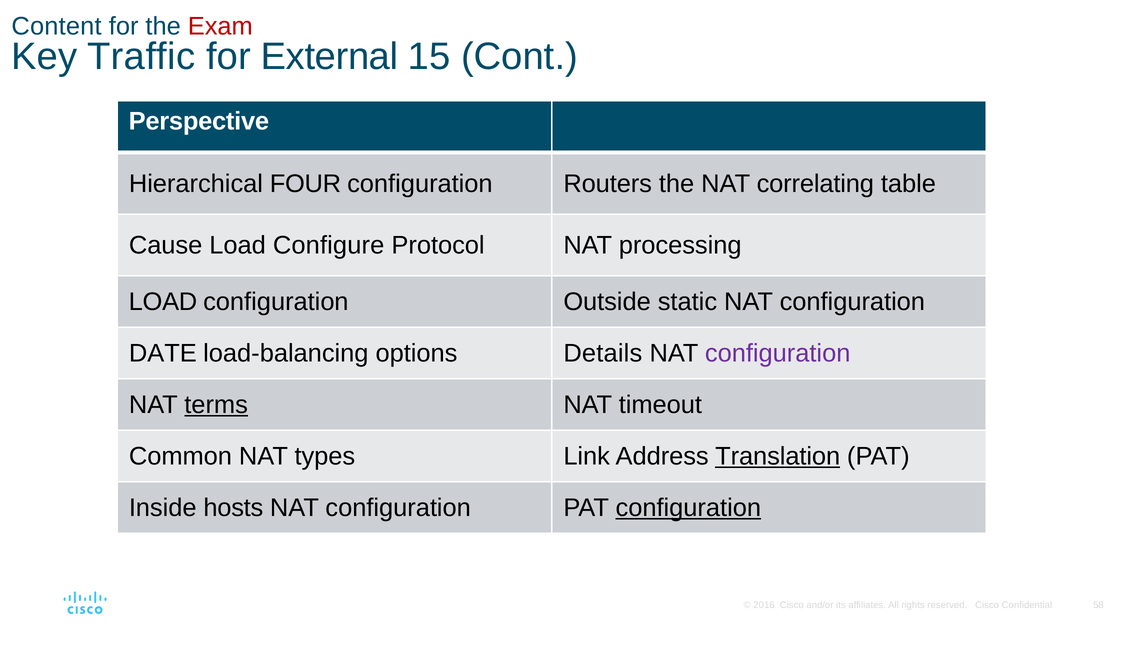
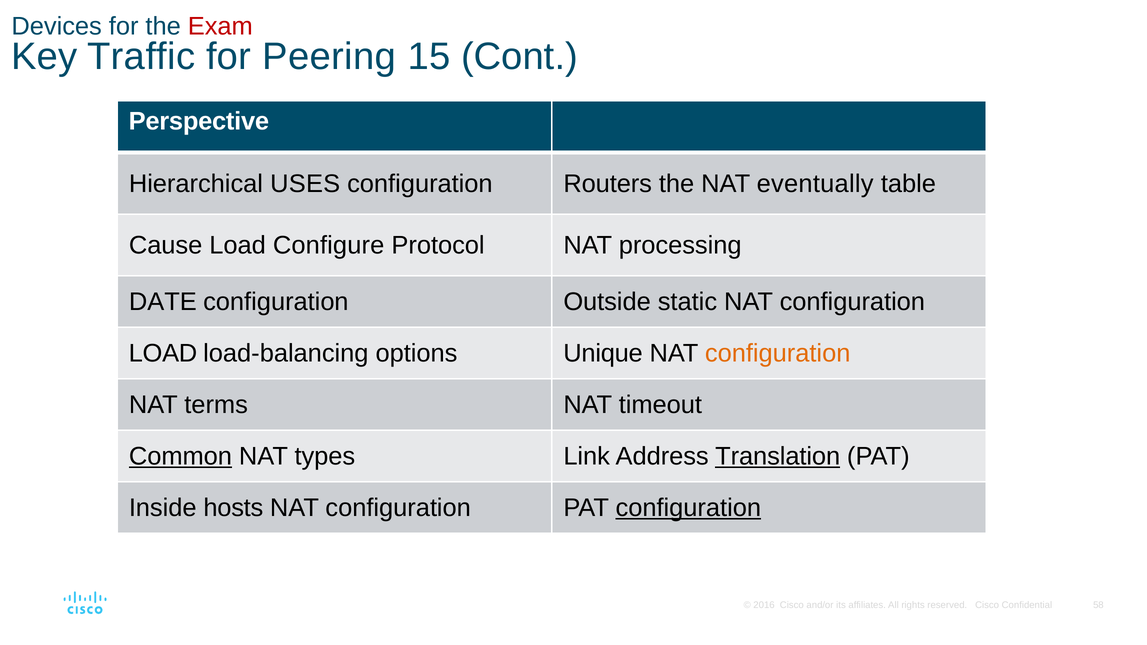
Content: Content -> Devices
External: External -> Peering
FOUR: FOUR -> USES
correlating: correlating -> eventually
LOAD at (163, 302): LOAD -> DATE
DATE at (163, 353): DATE -> LOAD
Details: Details -> Unique
configuration at (778, 353) colour: purple -> orange
terms underline: present -> none
Common underline: none -> present
